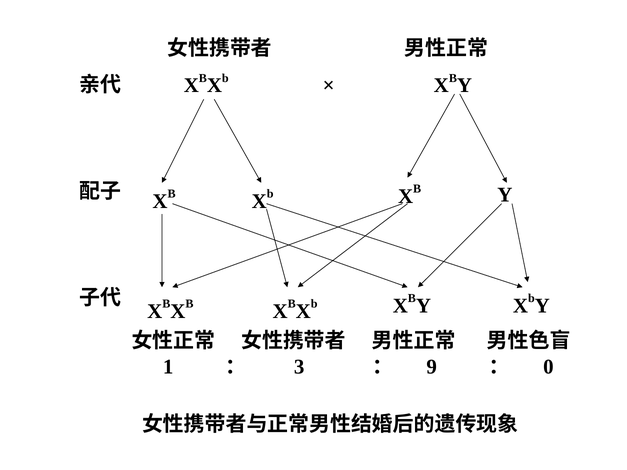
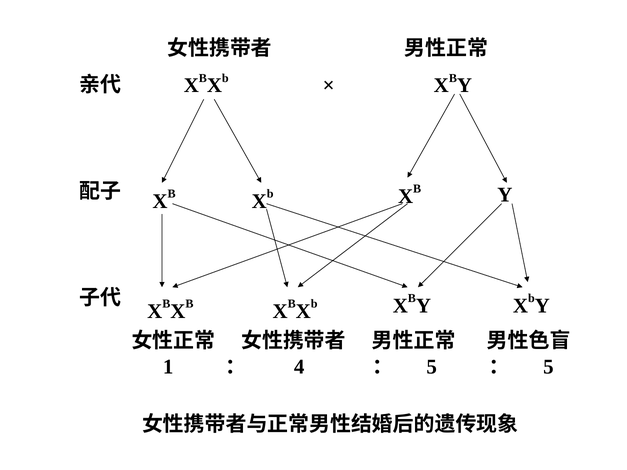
3: 3 -> 4
9 at (432, 367): 9 -> 5
0 at (548, 367): 0 -> 5
